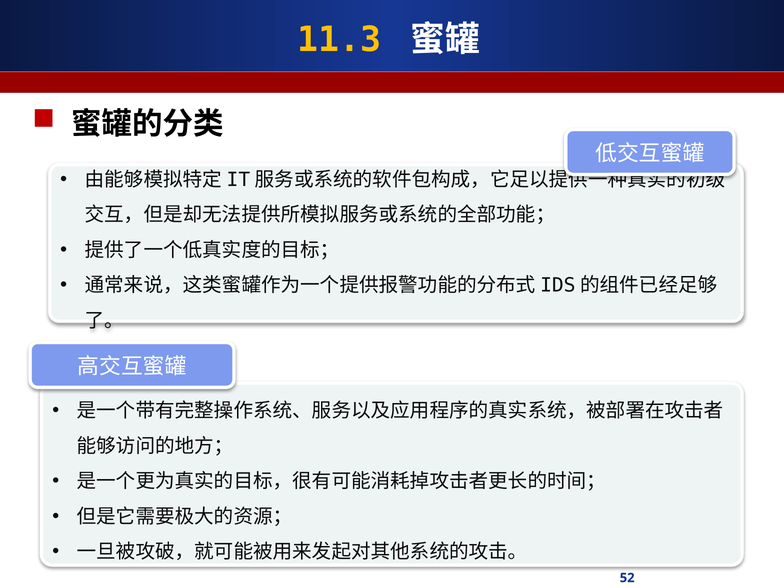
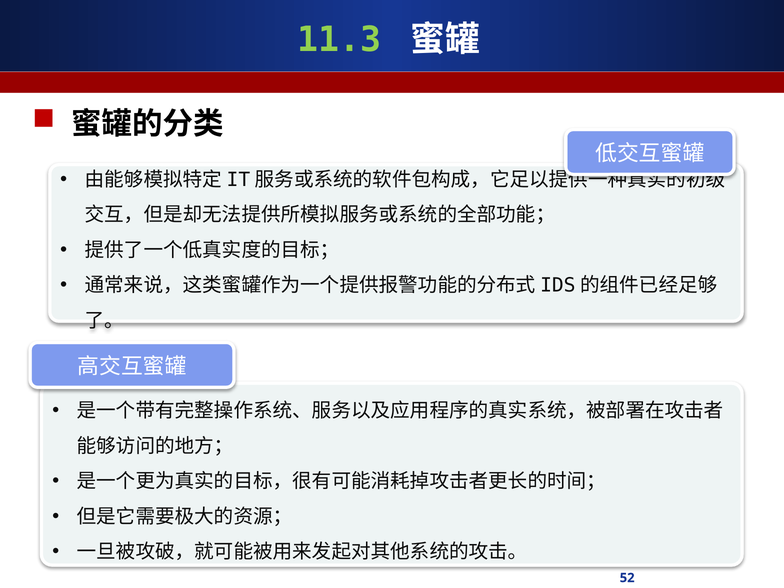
11.3 colour: yellow -> light green
